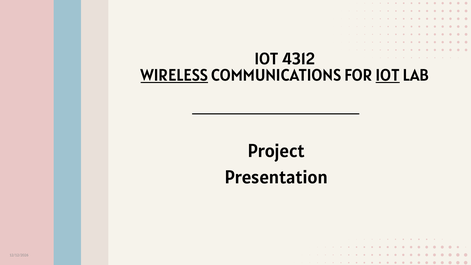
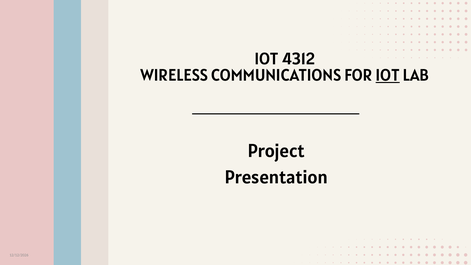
WIRELESS underline: present -> none
